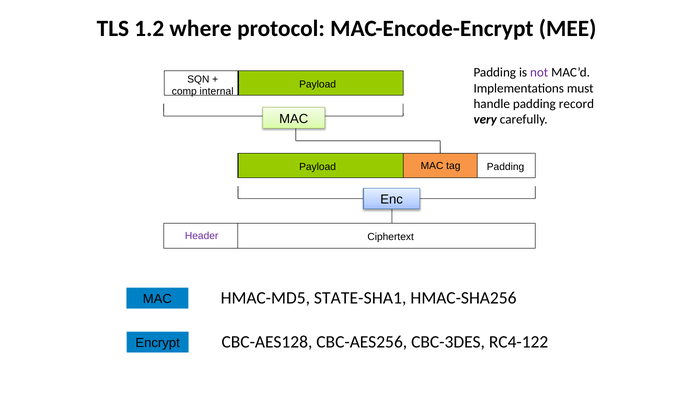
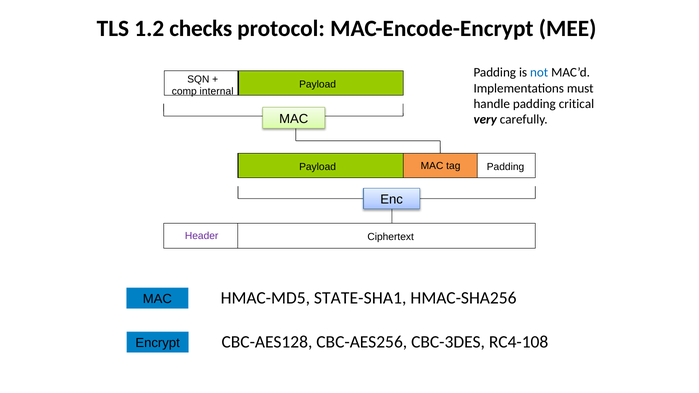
where: where -> checks
not colour: purple -> blue
record: record -> critical
RC4-122: RC4-122 -> RC4-108
